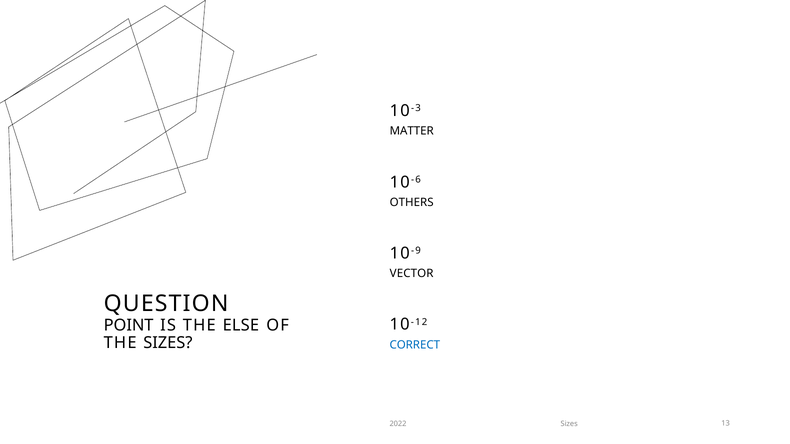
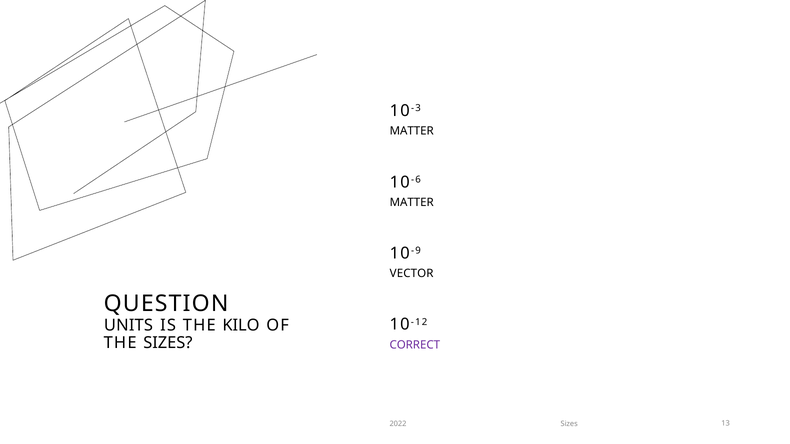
OTHERS at (412, 202): OTHERS -> MATTER
POINT: POINT -> UNITS
ELSE: ELSE -> KILO
CORRECT colour: blue -> purple
